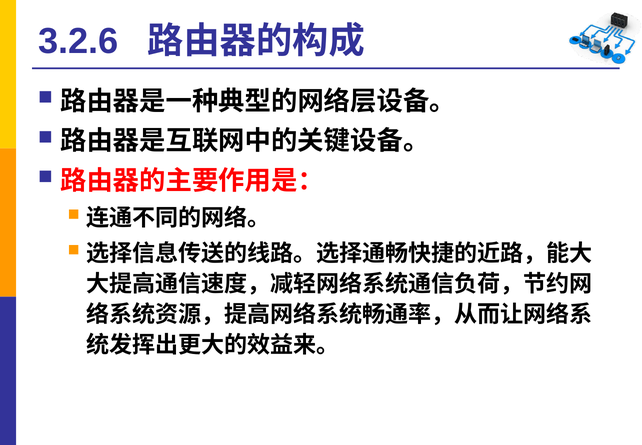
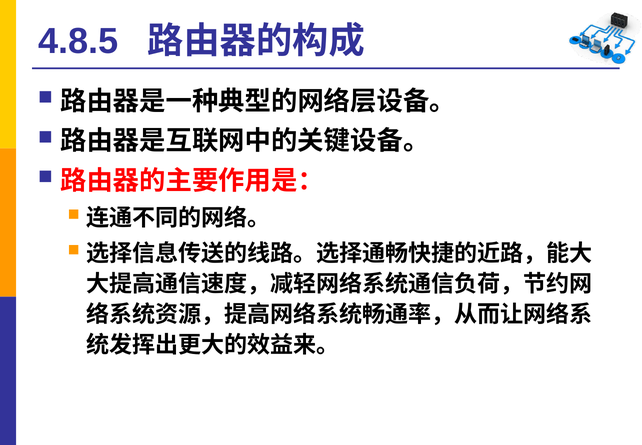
3.2.6: 3.2.6 -> 4.8.5
